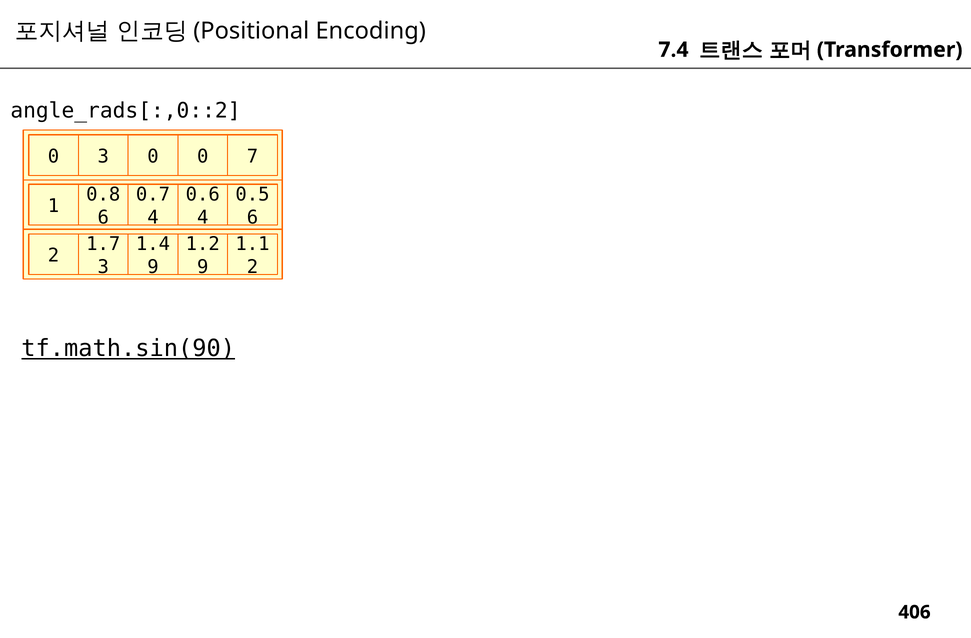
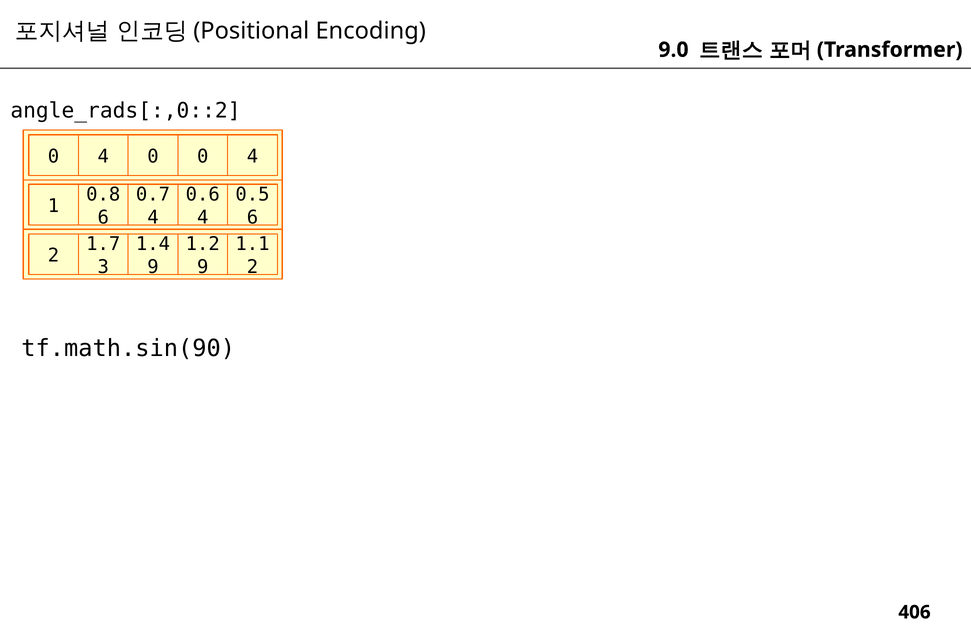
7.4: 7.4 -> 9.0
3 at (103, 156): 3 -> 4
0 0 7: 7 -> 4
tf.math.sin(90 underline: present -> none
